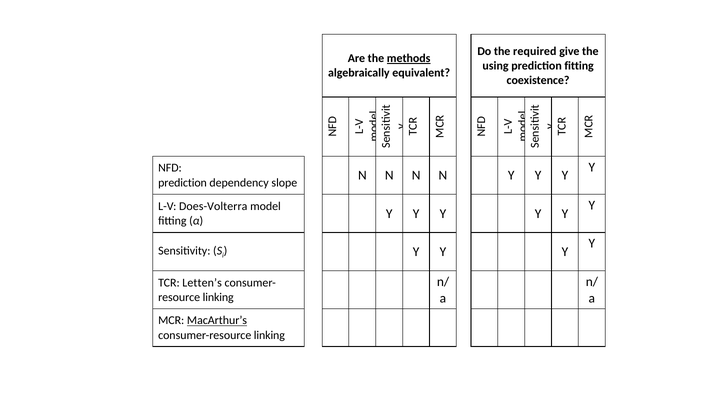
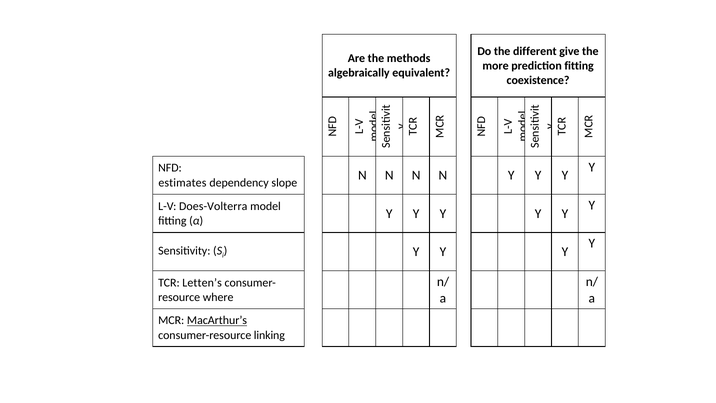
required: required -> different
methods underline: present -> none
using: using -> more
prediction at (183, 183): prediction -> estimates
linking at (218, 297): linking -> where
